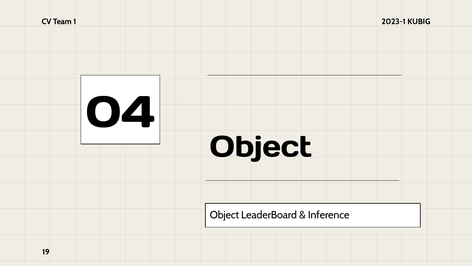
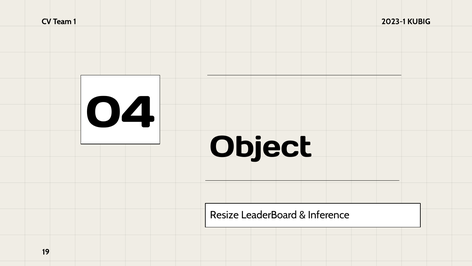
Object at (224, 215): Object -> Resize
